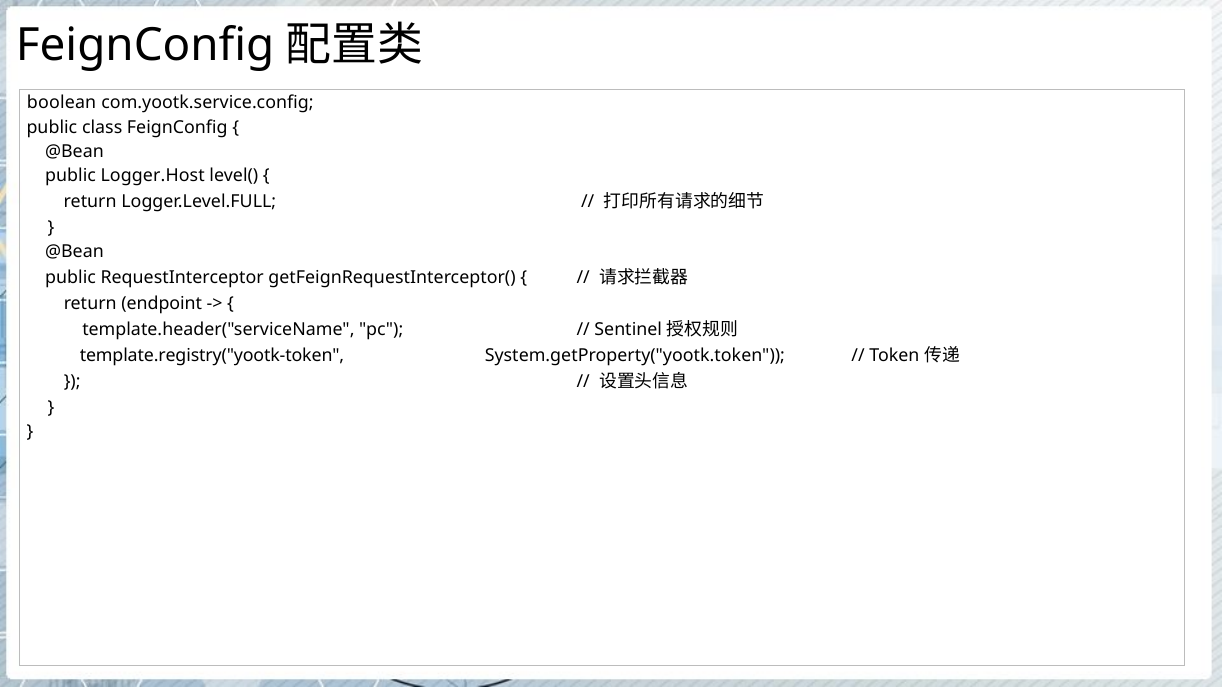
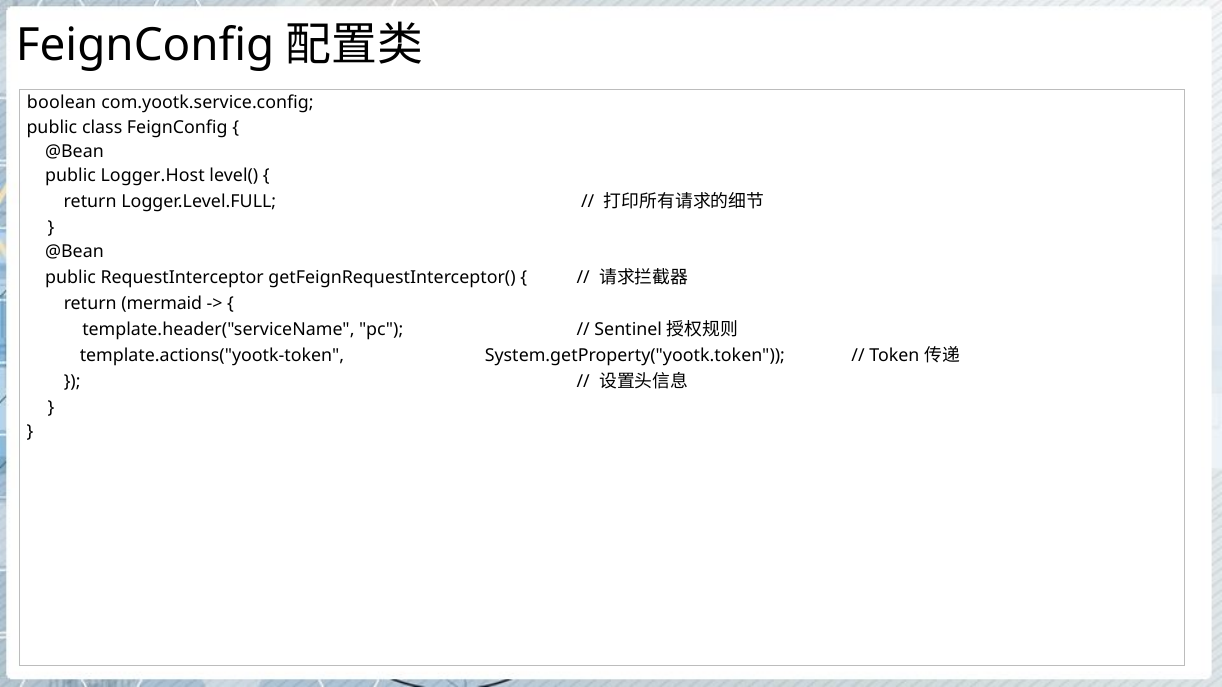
endpoint: endpoint -> mermaid
template.registry("yootk-token: template.registry("yootk-token -> template.actions("yootk-token
